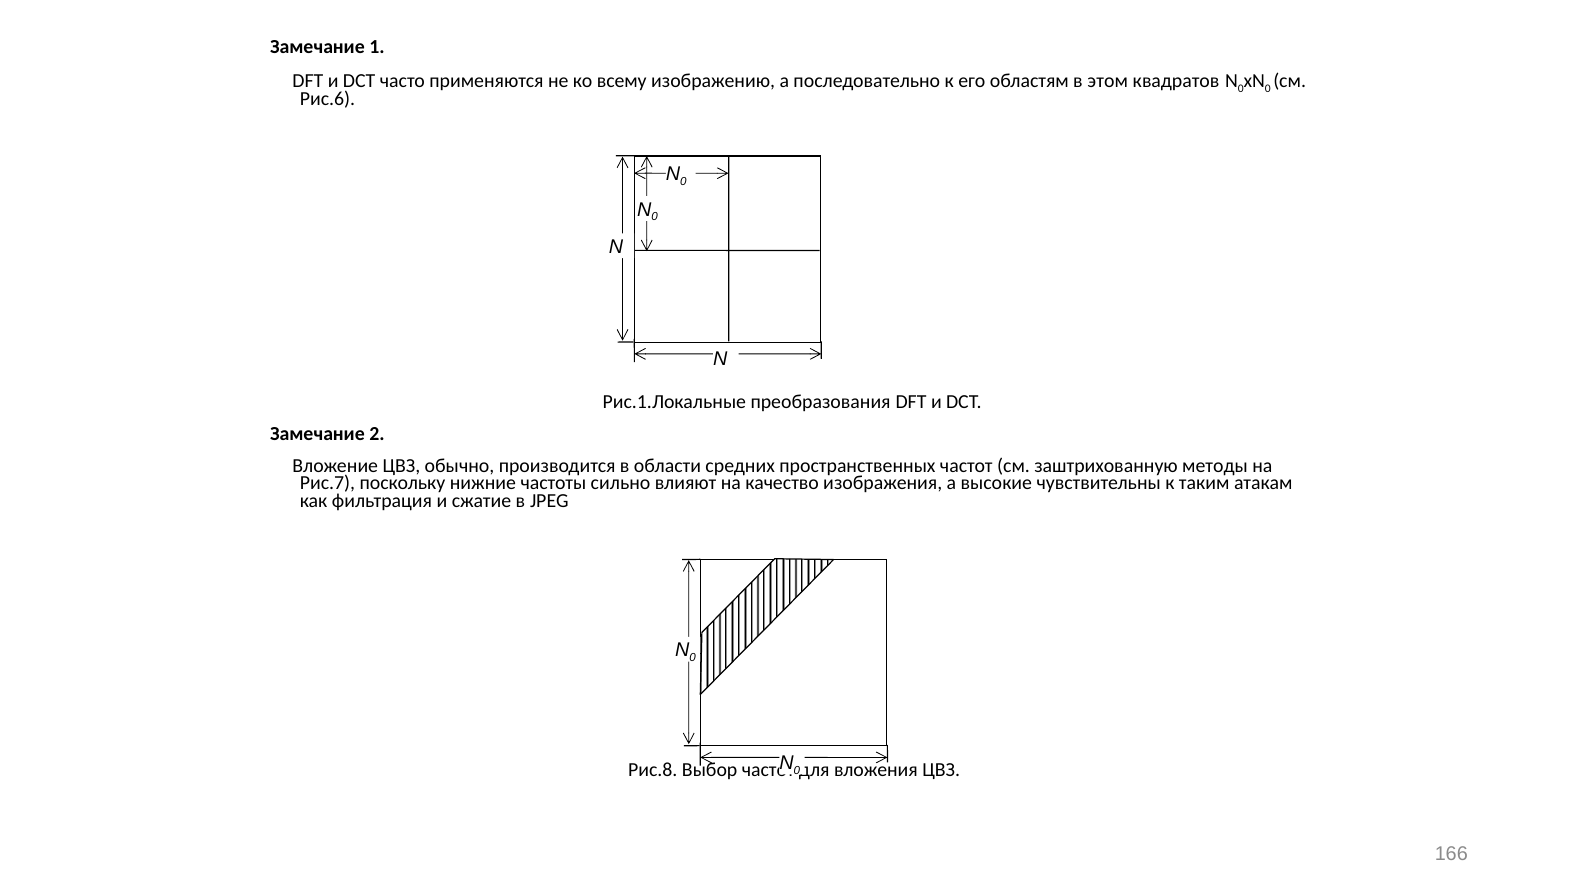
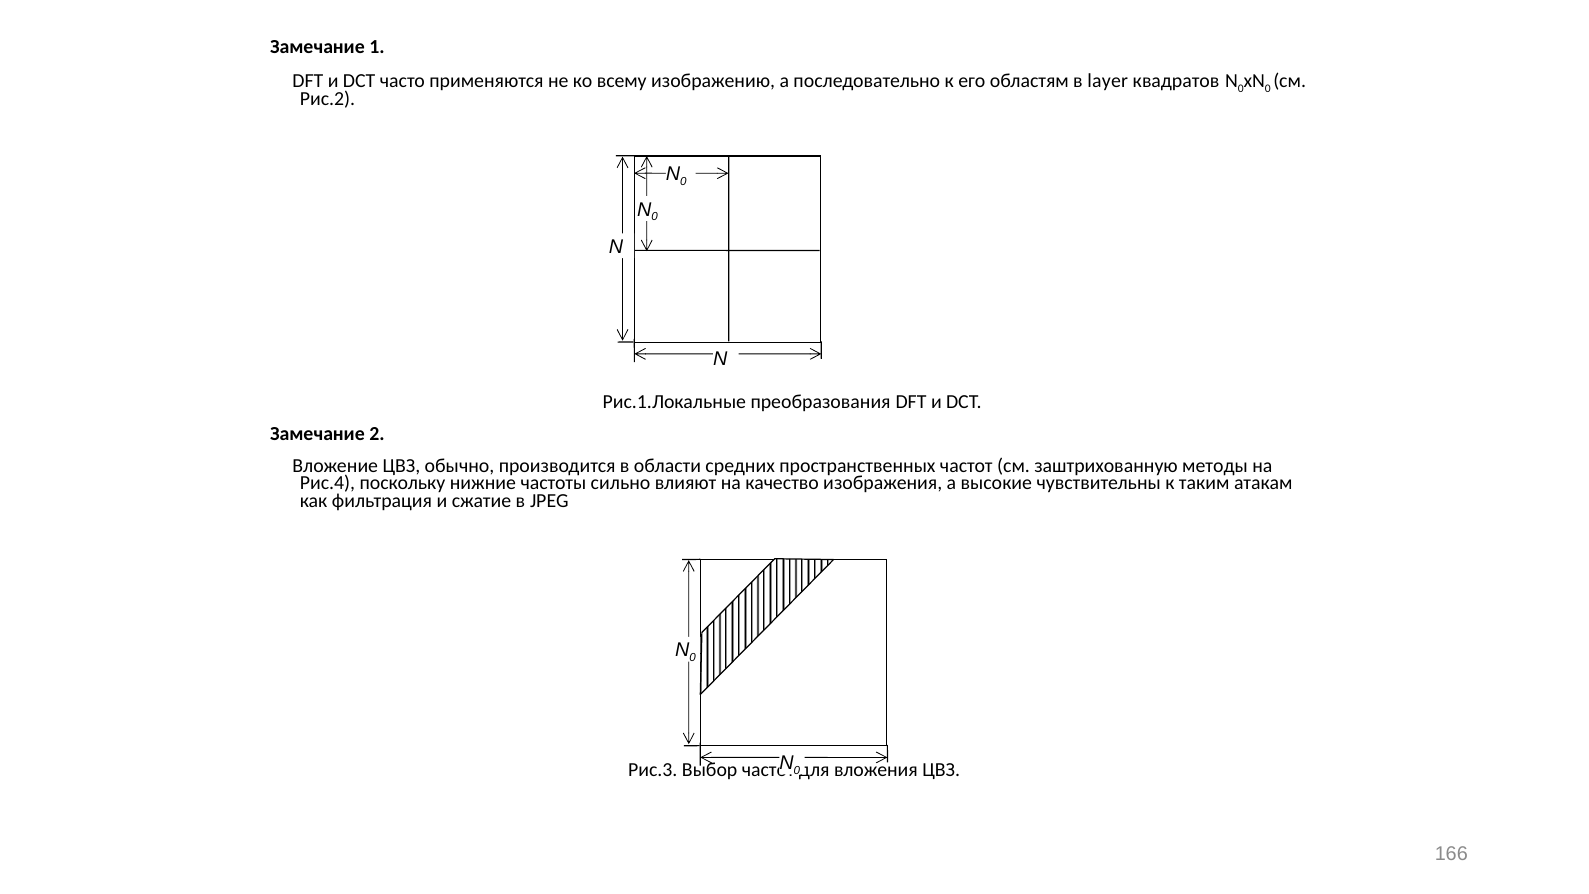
этом: этом -> layer
Рис.6: Рис.6 -> Рис.2
Рис.7: Рис.7 -> Рис.4
Рис.8: Рис.8 -> Рис.3
